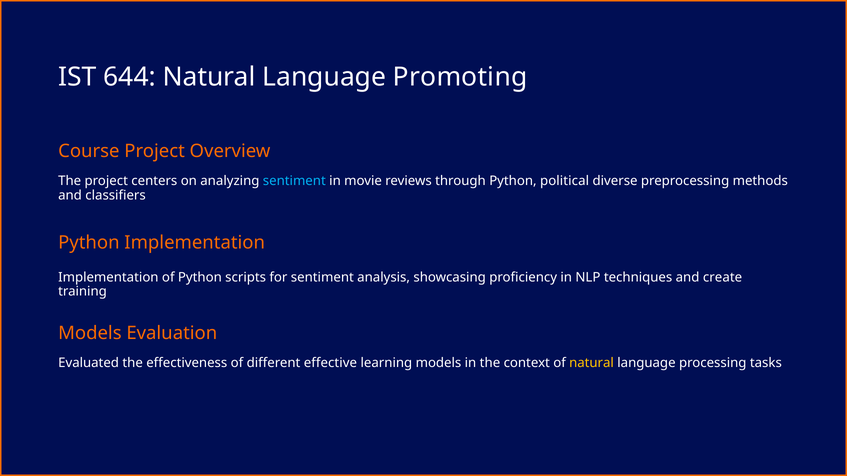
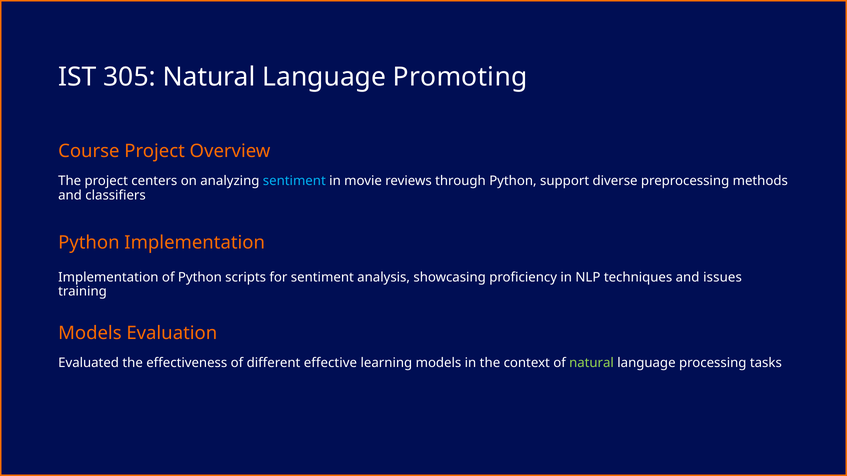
644: 644 -> 305
political: political -> support
create: create -> issues
natural at (592, 363) colour: yellow -> light green
